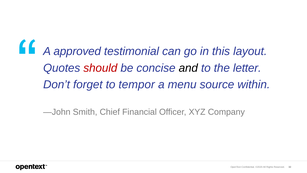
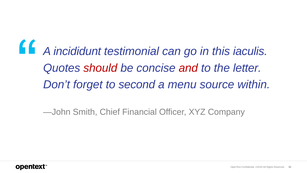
approved: approved -> incididunt
layout: layout -> iaculis
and colour: black -> red
tempor: tempor -> second
